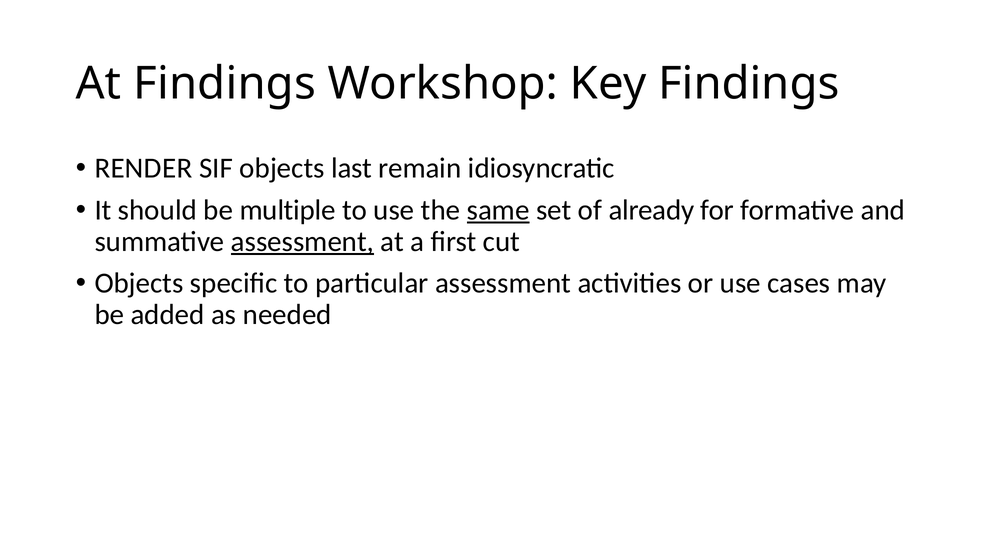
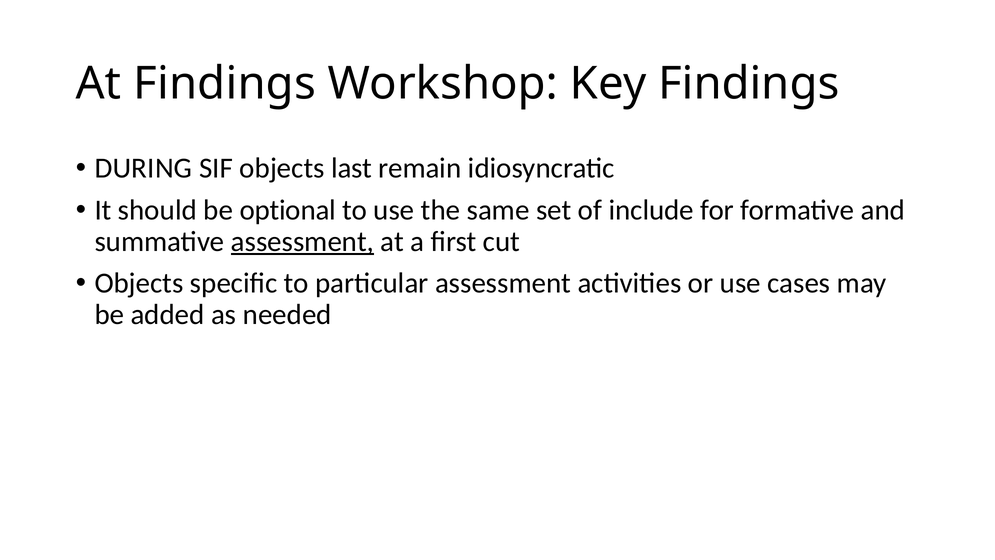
RENDER: RENDER -> DURING
multiple: multiple -> optional
same underline: present -> none
already: already -> include
